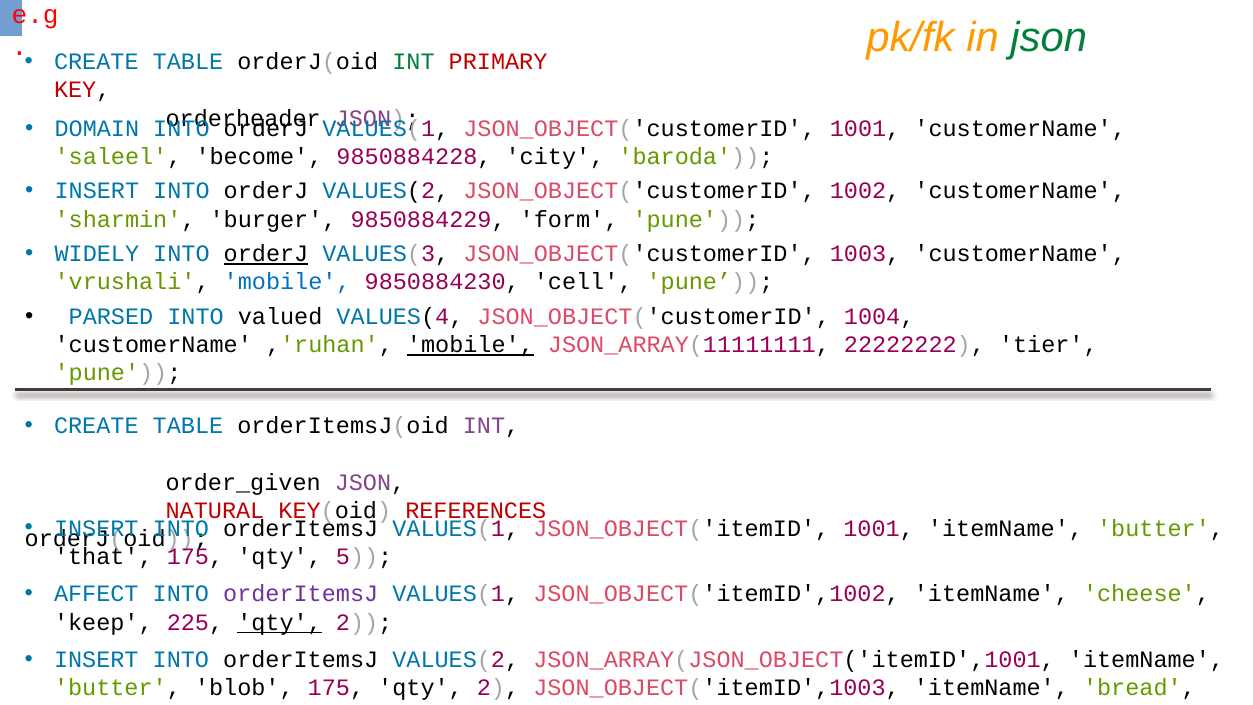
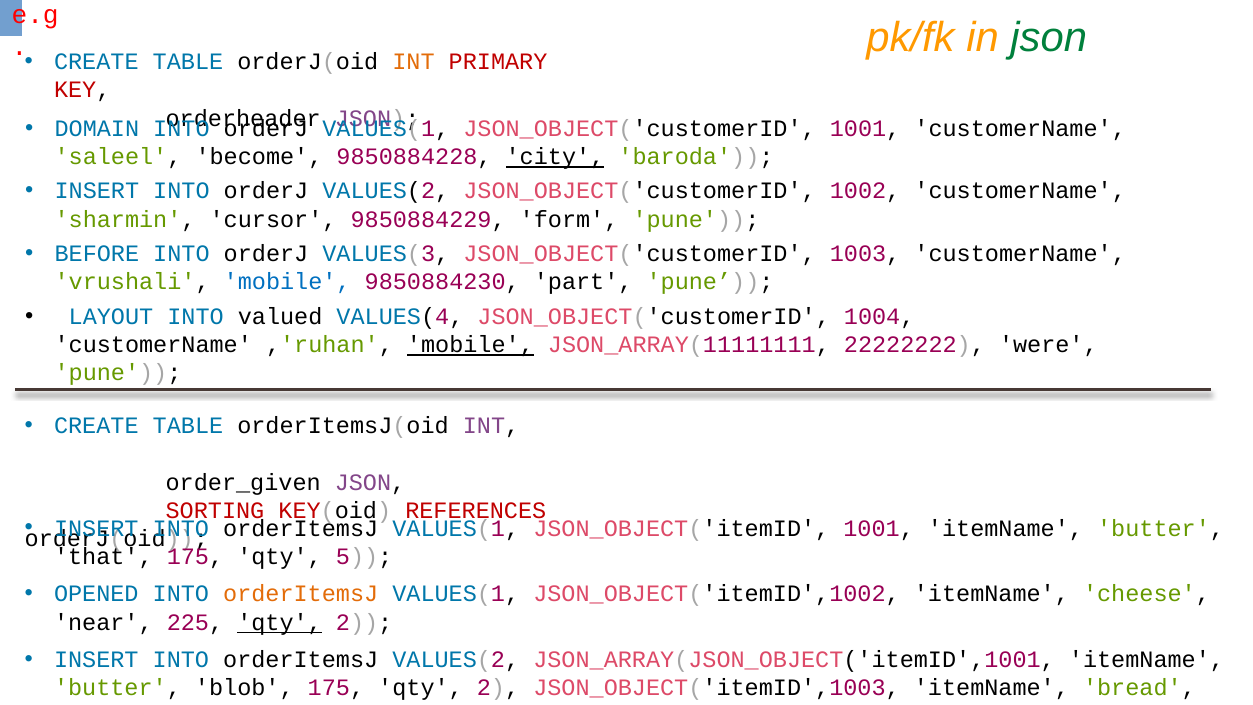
INT at (414, 62) colour: green -> orange
city underline: none -> present
burger: burger -> cursor
WIDELY: WIDELY -> BEFORE
orderJ at (266, 254) underline: present -> none
cell: cell -> part
PARSED: PARSED -> LAYOUT
tier: tier -> were
NATURAL: NATURAL -> SORTING
AFFECT: AFFECT -> OPENED
orderItemsJ at (301, 594) colour: purple -> orange
keep: keep -> near
